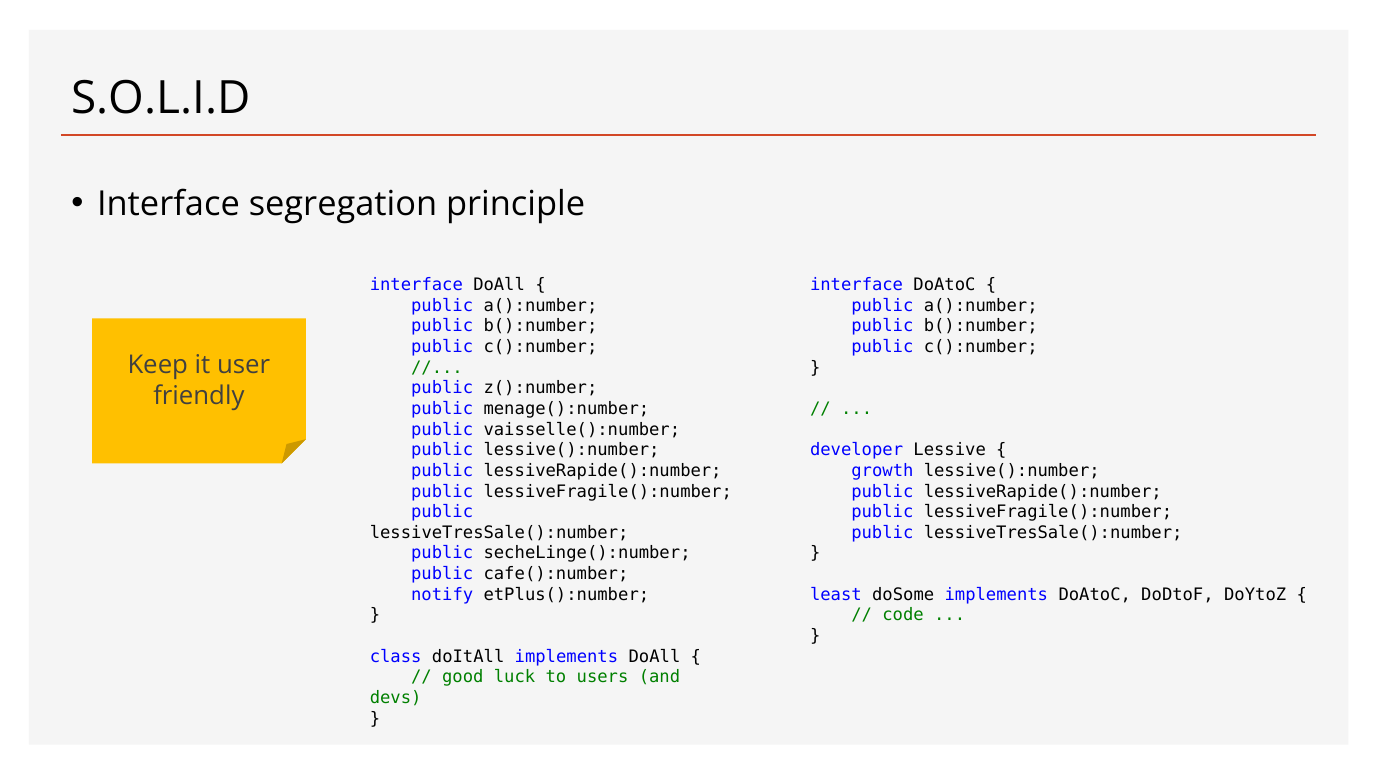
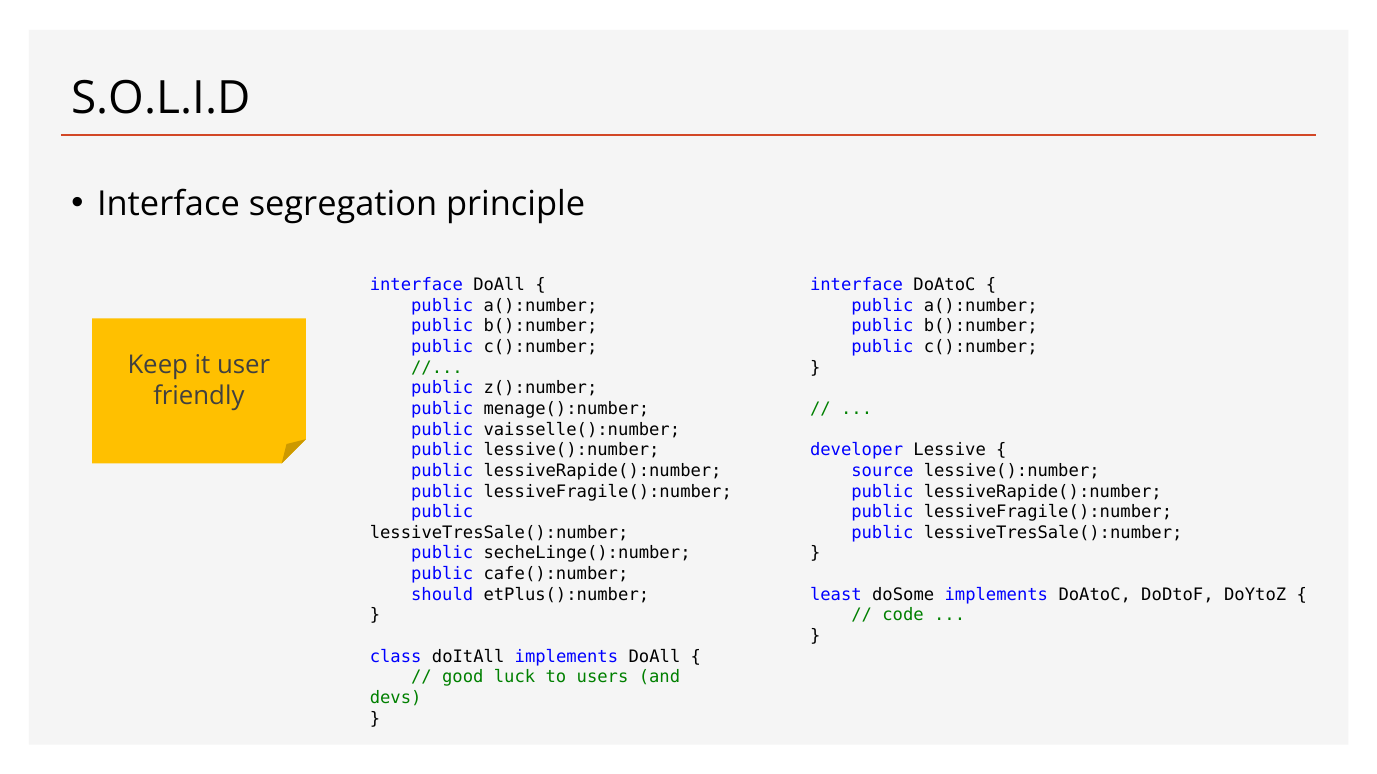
growth: growth -> source
notify: notify -> should
